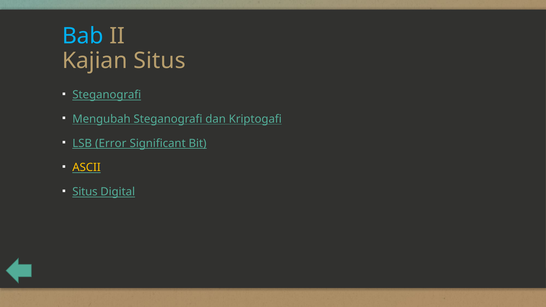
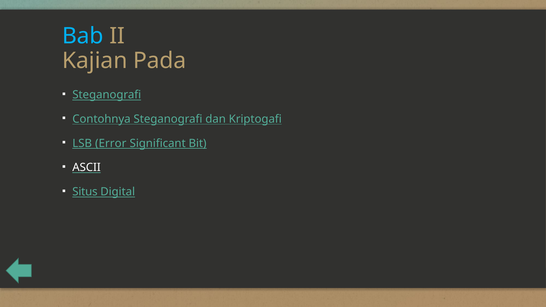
Kajian Situs: Situs -> Pada
Mengubah: Mengubah -> Contohnya
ASCII colour: yellow -> white
